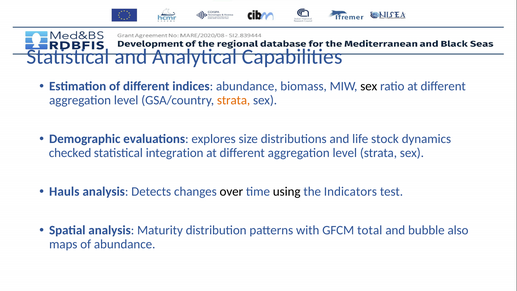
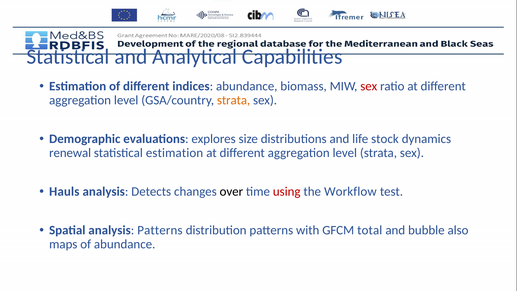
sex at (369, 86) colour: black -> red
checked: checked -> renewal
statistical integration: integration -> estimation
using colour: black -> red
Indicators: Indicators -> Workflow
analysis Maturity: Maturity -> Patterns
